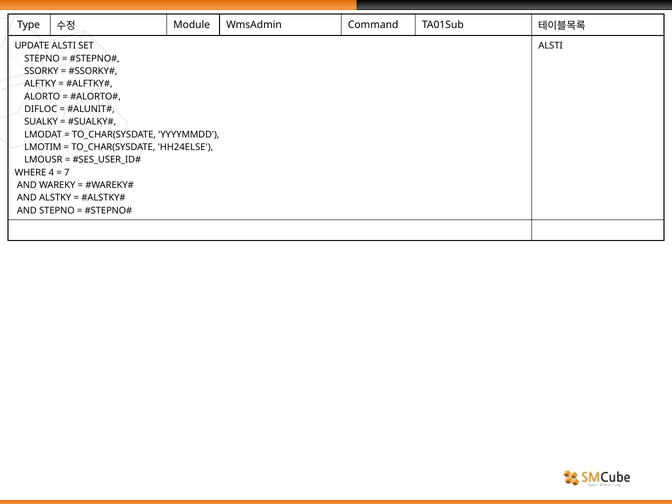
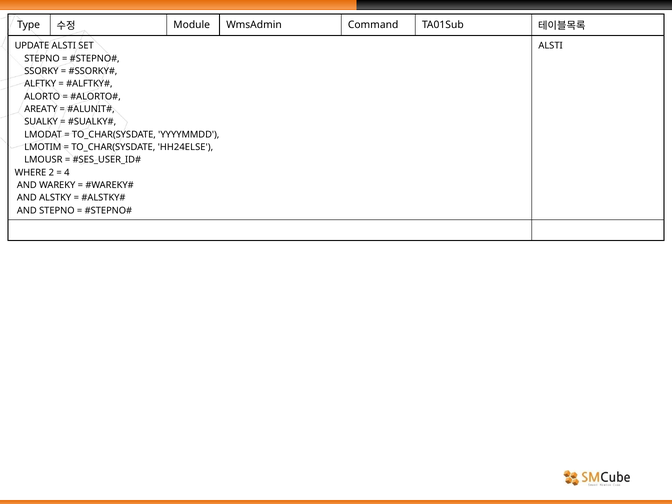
DIFLOC: DIFLOC -> AREATY
4: 4 -> 2
7: 7 -> 4
